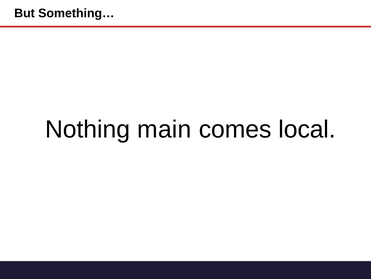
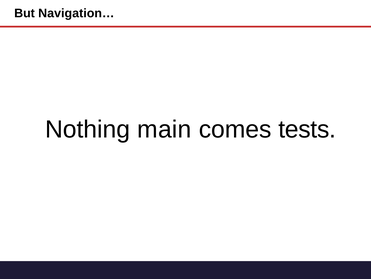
Something…: Something… -> Navigation…
local: local -> tests
